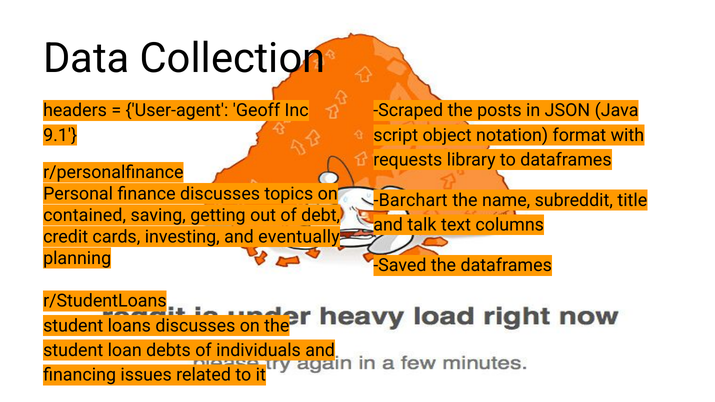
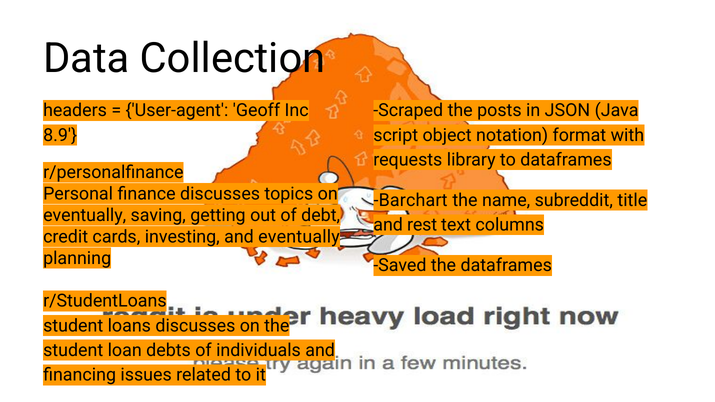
9.1: 9.1 -> 8.9
contained at (85, 215): contained -> eventually
talk: talk -> rest
